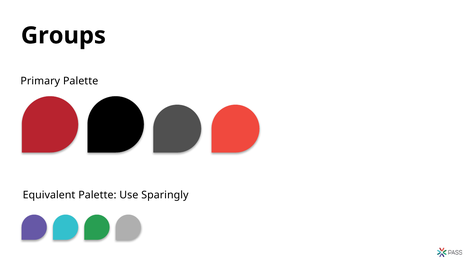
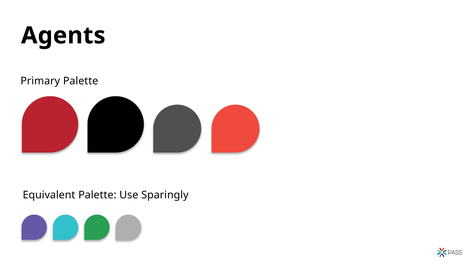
Groups: Groups -> Agents
